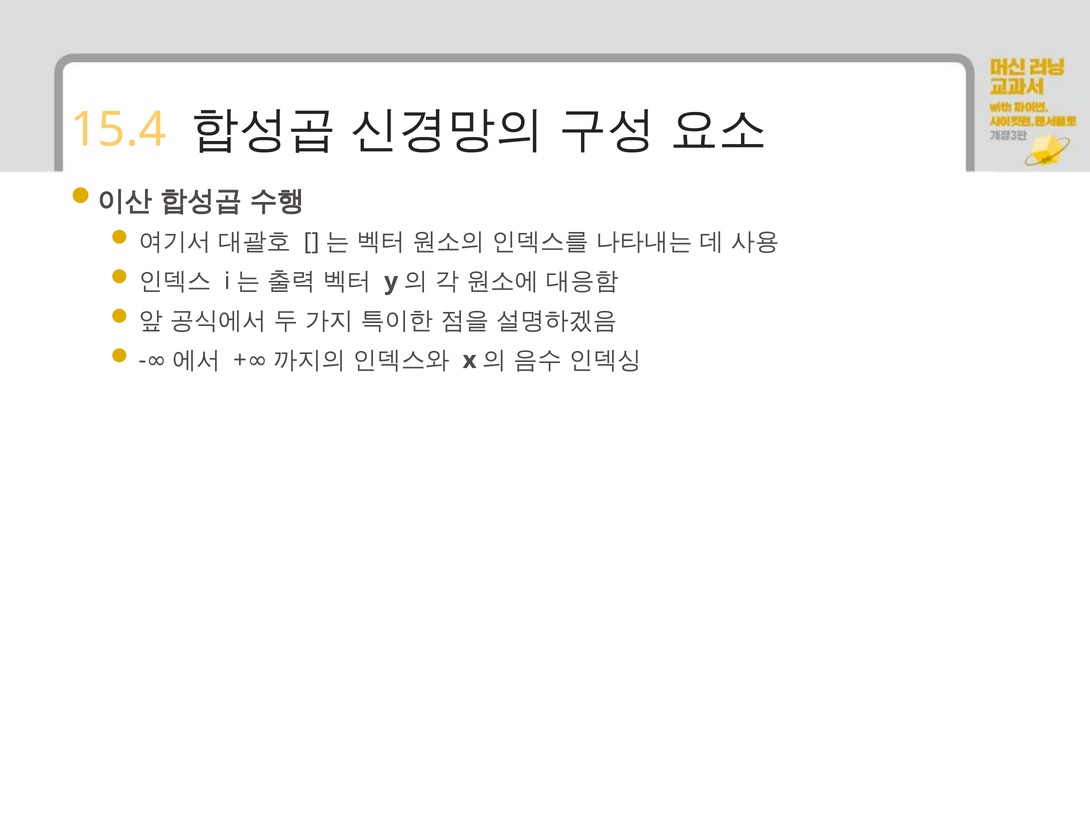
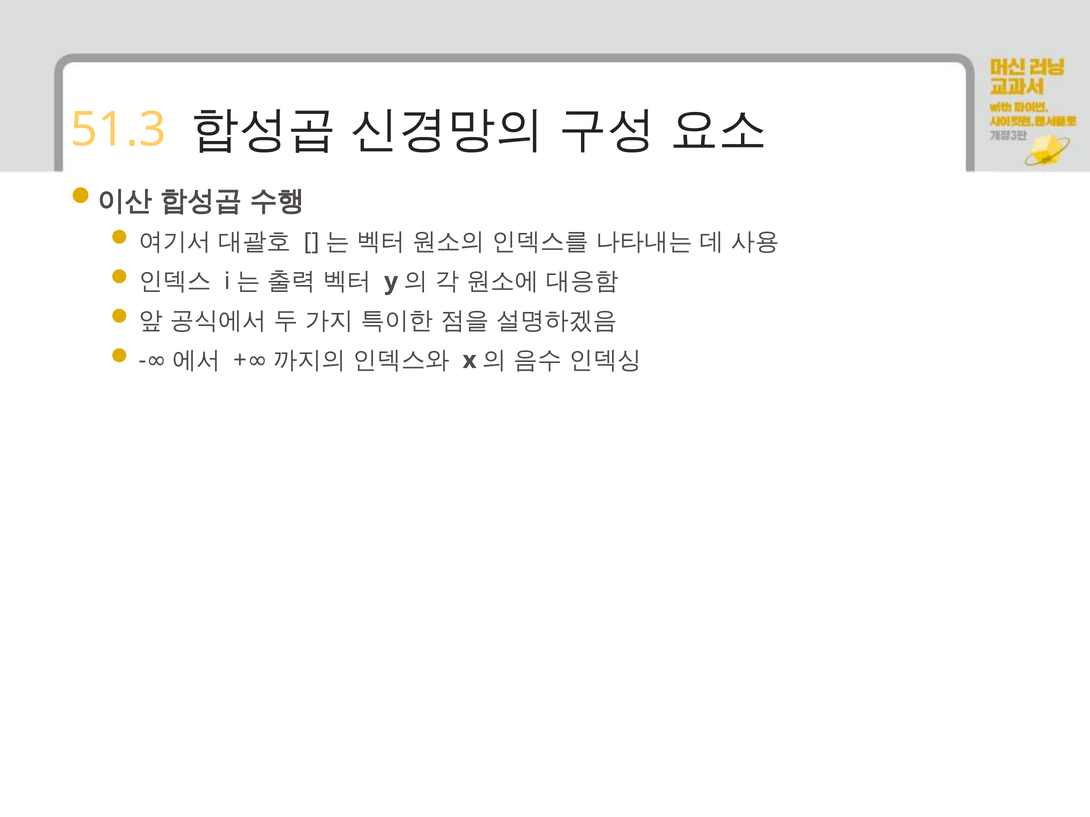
15.4: 15.4 -> 51.3
